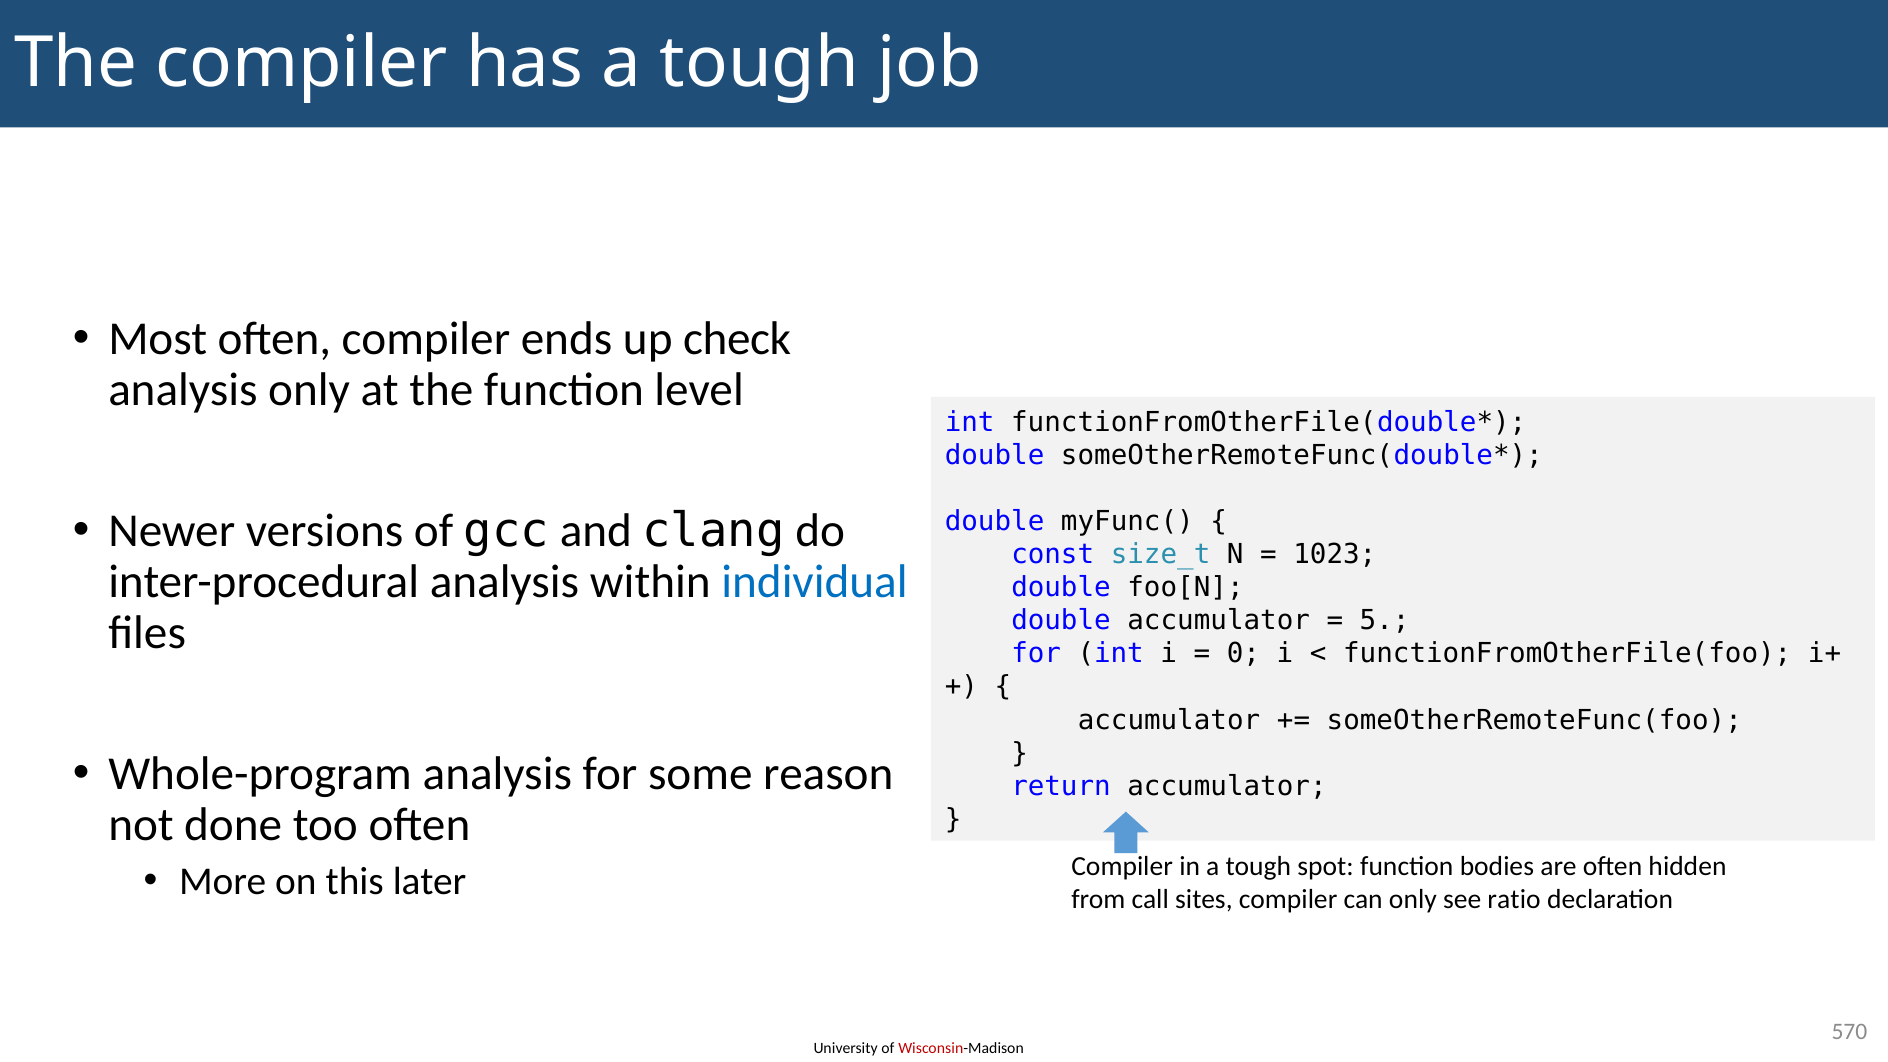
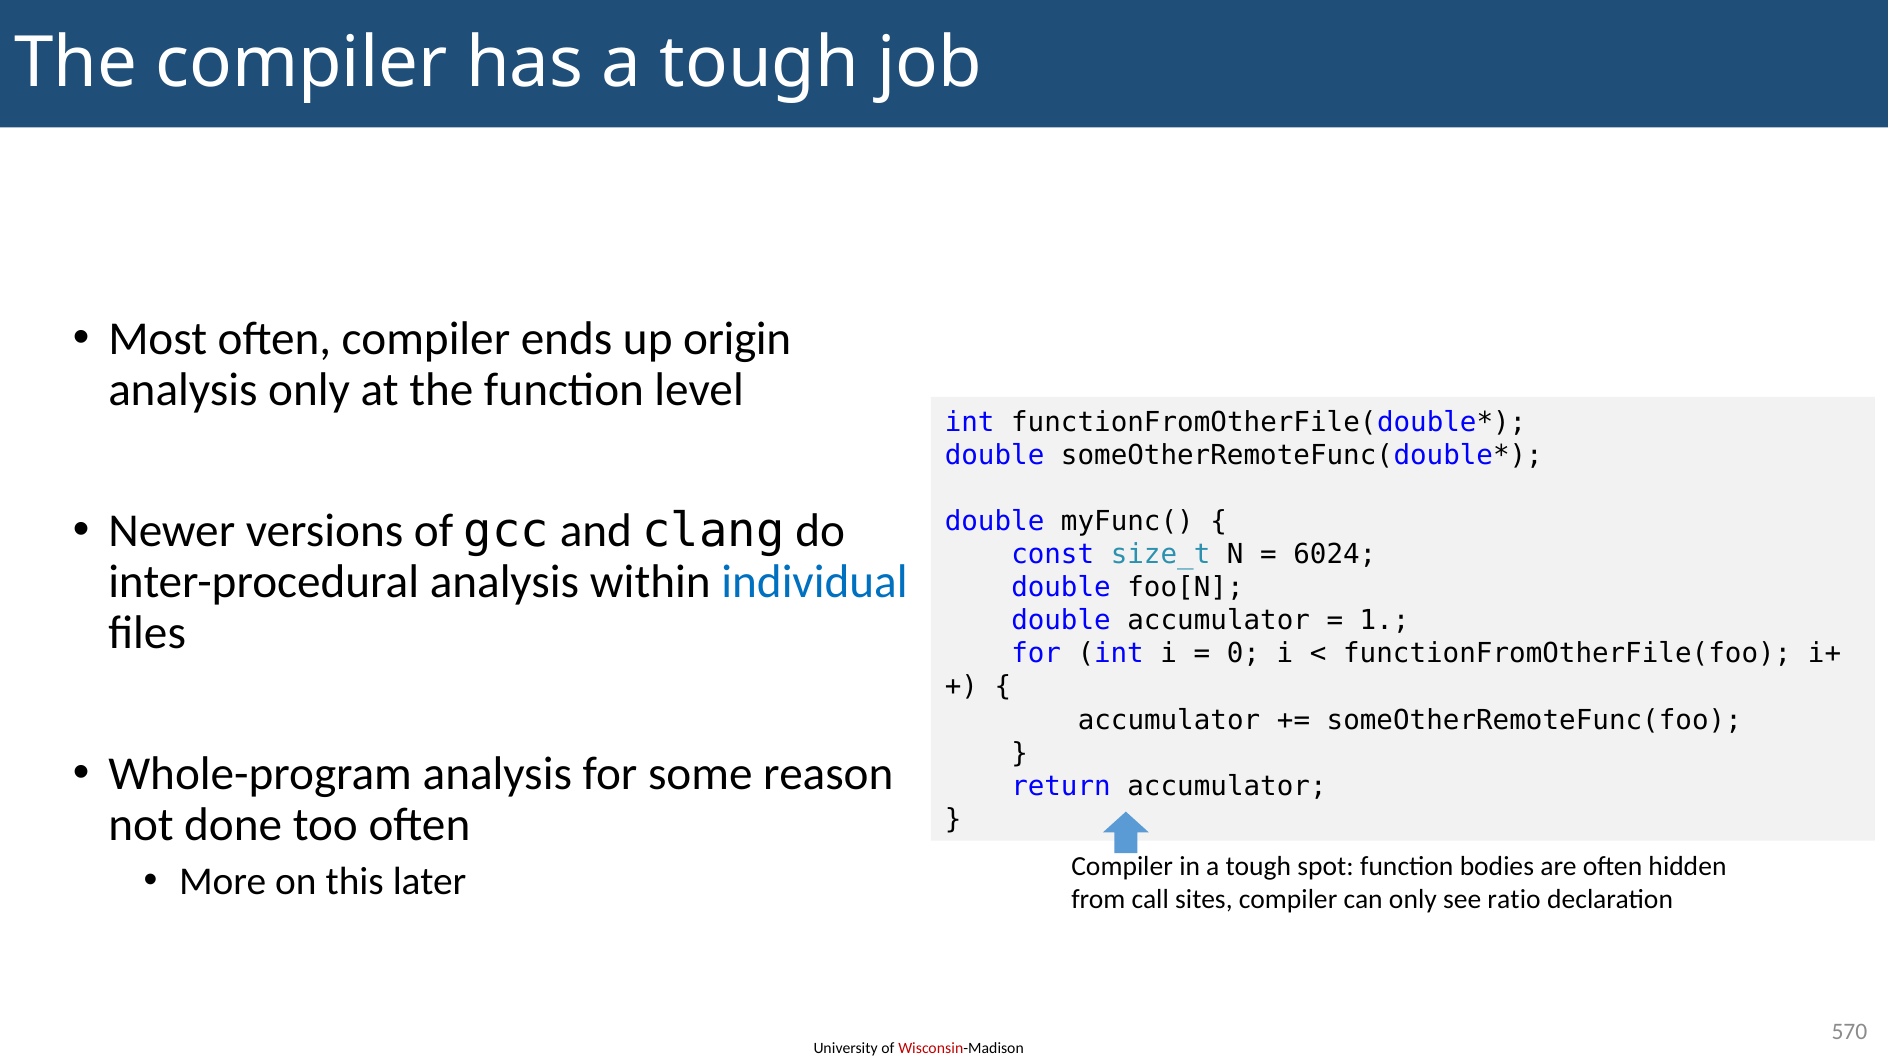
check: check -> origin
1023: 1023 -> 6024
5: 5 -> 1
